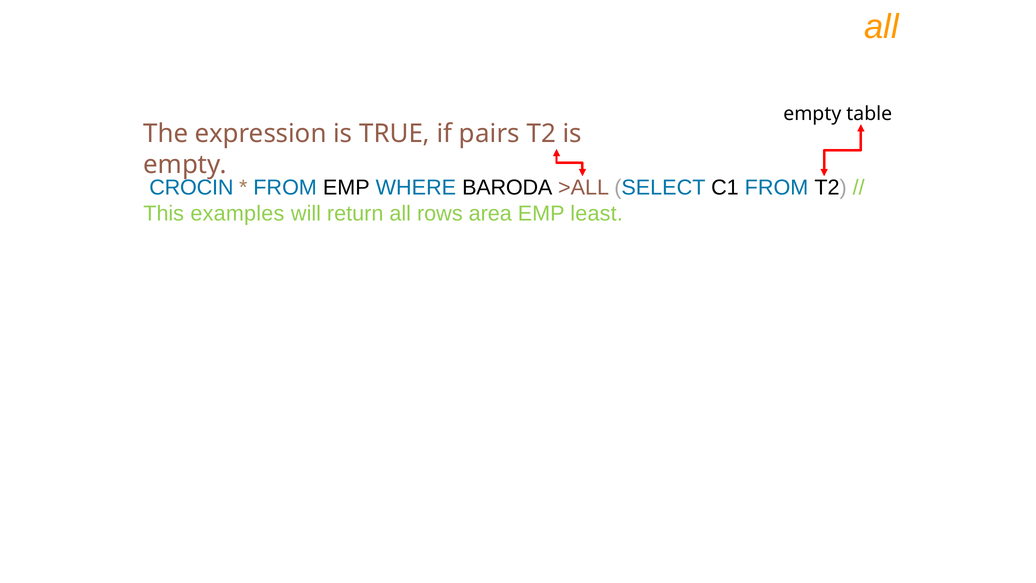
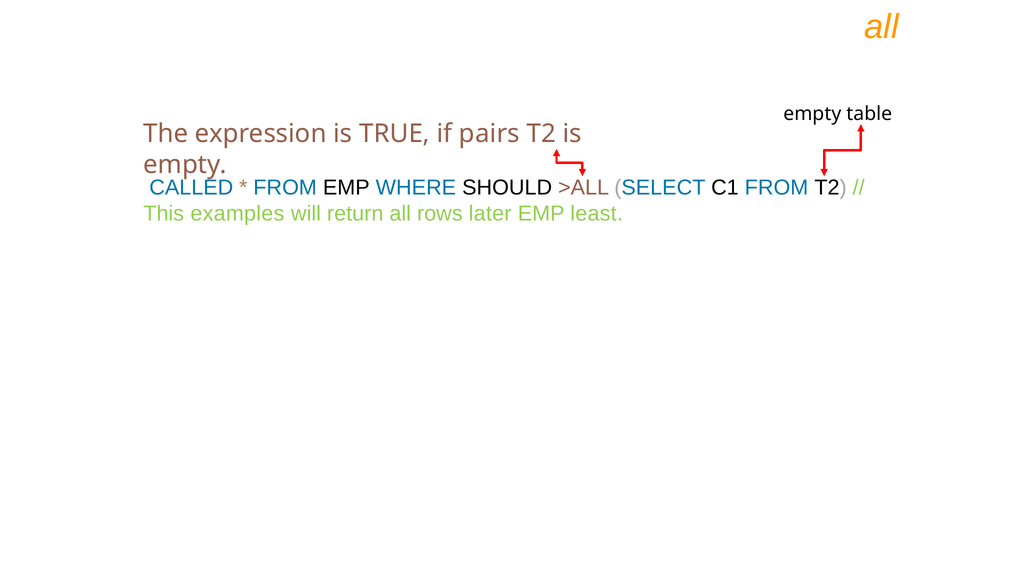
CROCIN: CROCIN -> CALLED
BARODA: BARODA -> SHOULD
area: area -> later
